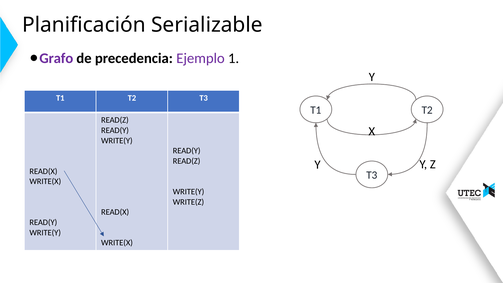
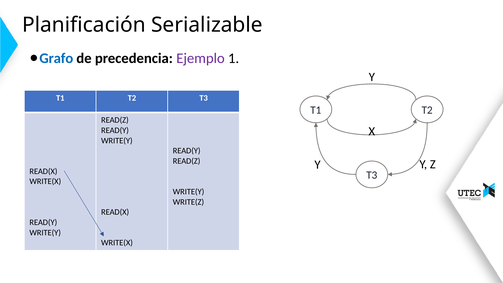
Grafo colour: purple -> blue
